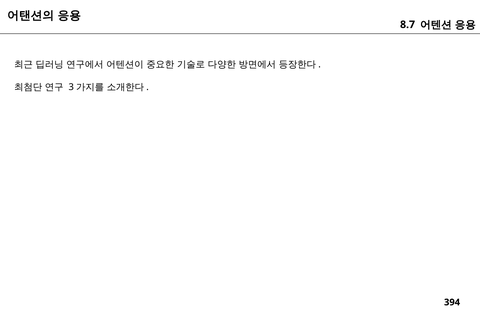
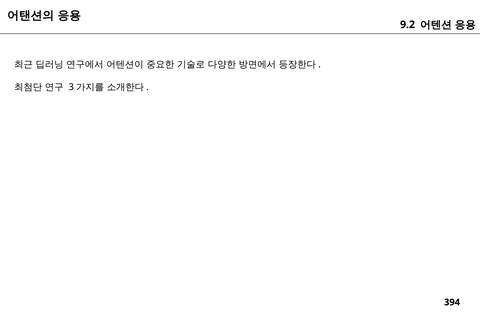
8.7: 8.7 -> 9.2
